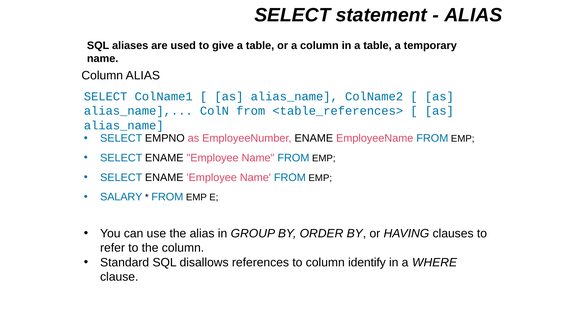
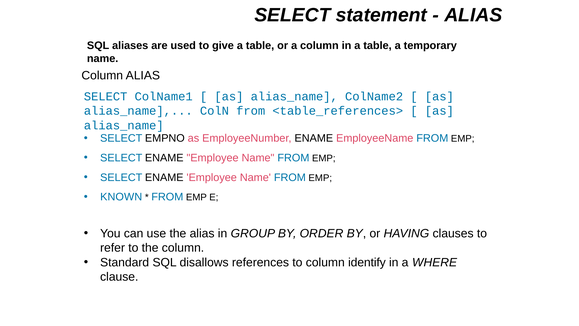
SALARY: SALARY -> KNOWN
